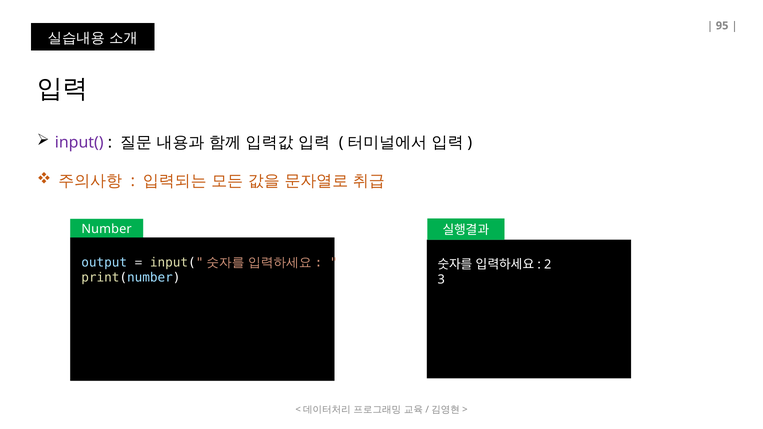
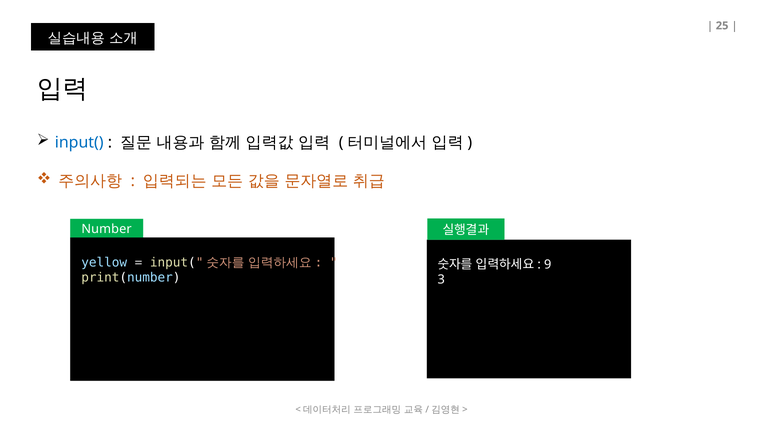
95: 95 -> 25
input( colour: purple -> blue
output: output -> yellow
2: 2 -> 9
